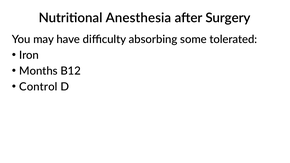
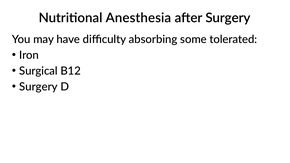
Months: Months -> Surgical
Control at (38, 87): Control -> Surgery
